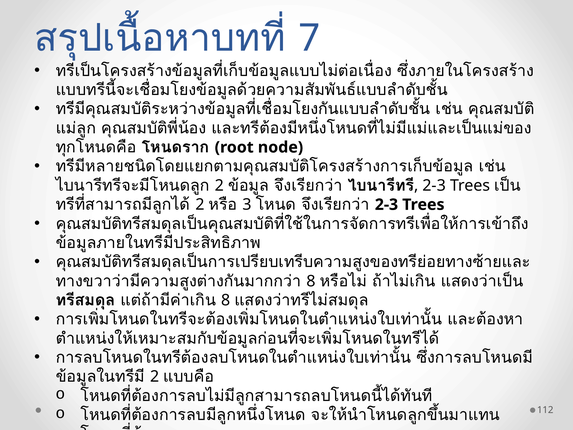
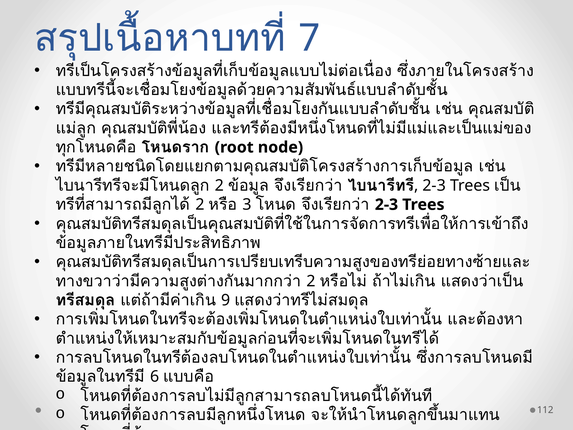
8 at (311, 281): 8 -> 2
8 at (226, 300): 8 -> 9
2 at (155, 376): 2 -> 6
